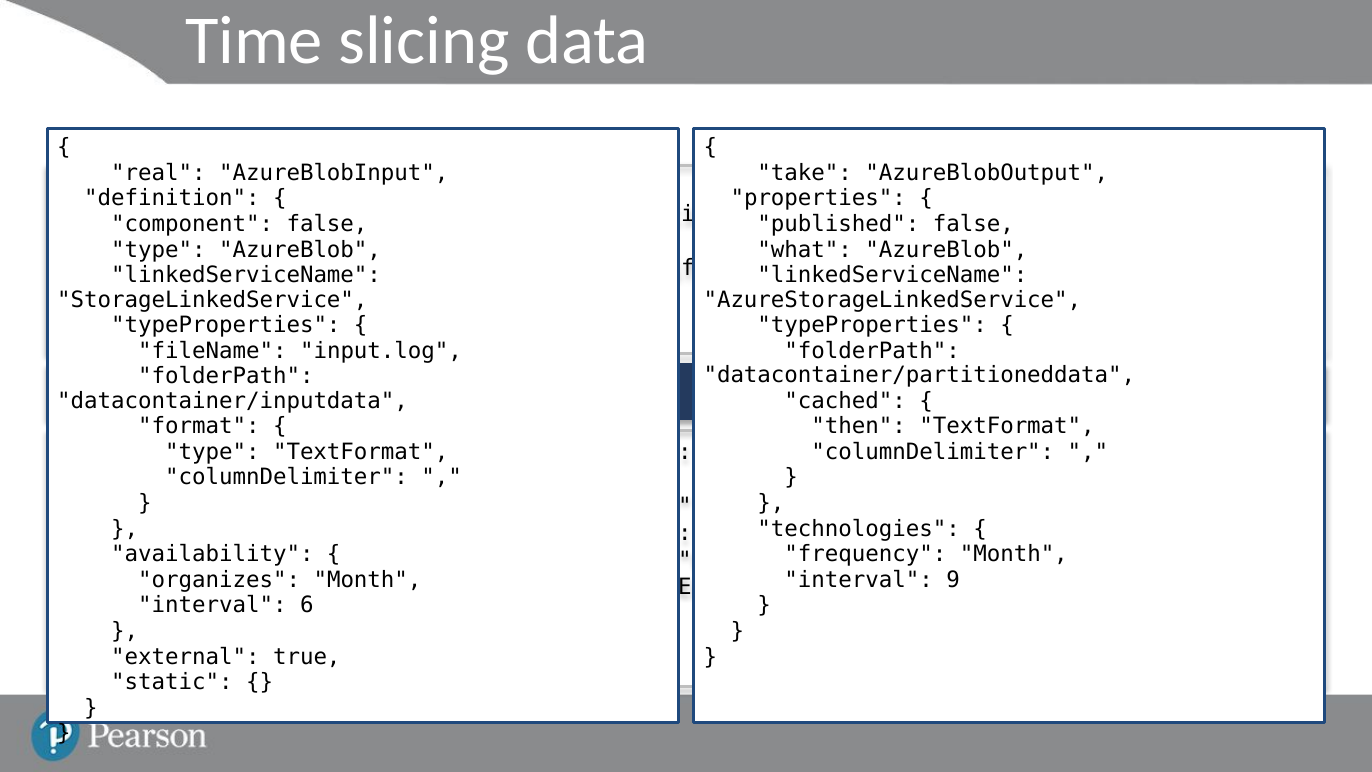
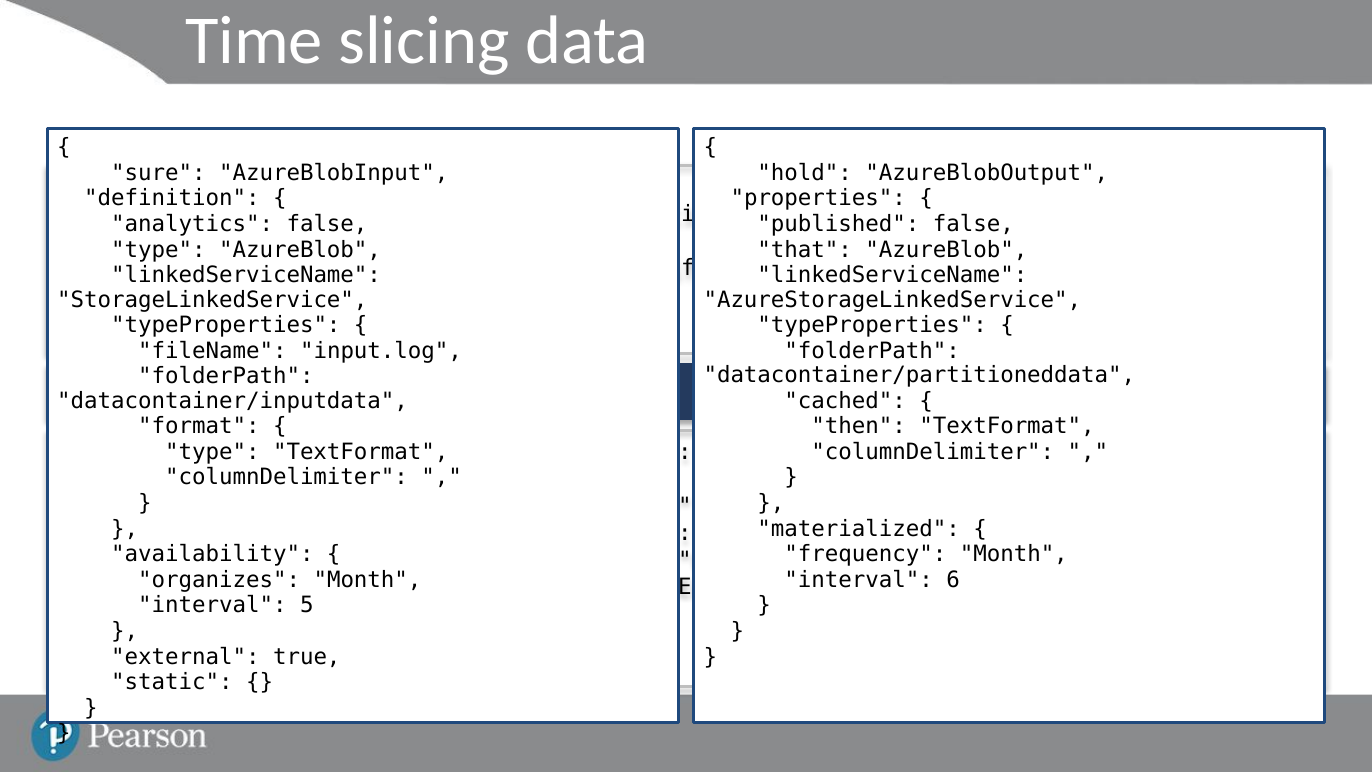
real: real -> sure
take: take -> hold
component: component -> analytics
what: what -> that
technologies: technologies -> materialized
9: 9 -> 6
6: 6 -> 5
